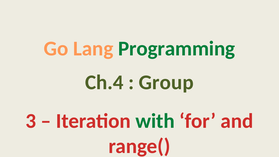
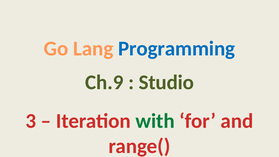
Programming colour: green -> blue
Ch.4: Ch.4 -> Ch.9
Group: Group -> Studio
